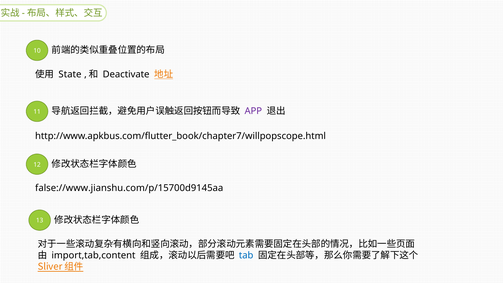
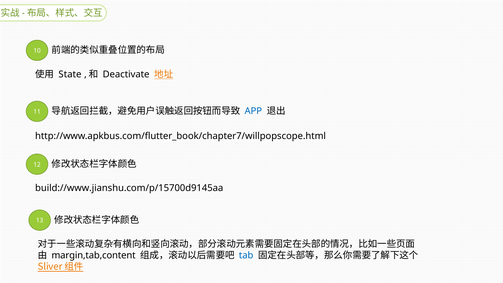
APP colour: purple -> blue
false://www.jianshu.com/p/15700d9145aa: false://www.jianshu.com/p/15700d9145aa -> build://www.jianshu.com/p/15700d9145aa
import,tab,content: import,tab,content -> margin,tab,content
